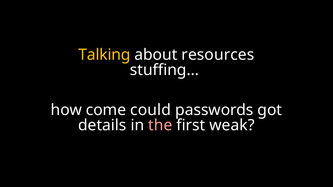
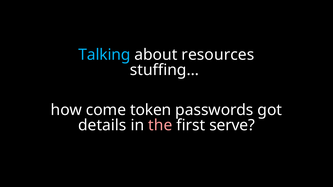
Talking colour: yellow -> light blue
could: could -> token
weak: weak -> serve
